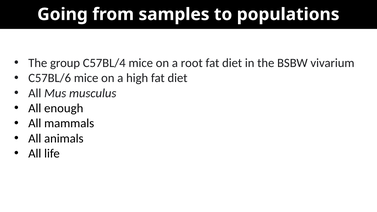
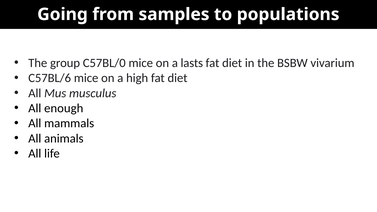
C57BL/4: C57BL/4 -> C57BL/0
root: root -> lasts
